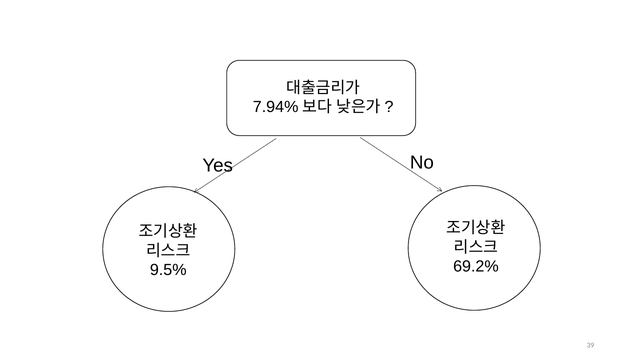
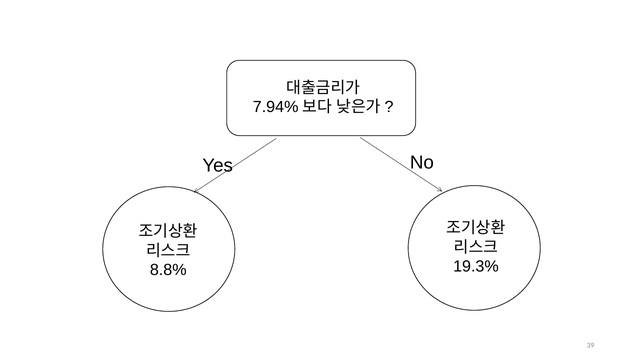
69.2%: 69.2% -> 19.3%
9.5%: 9.5% -> 8.8%
